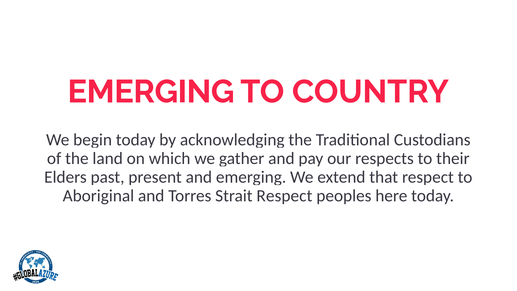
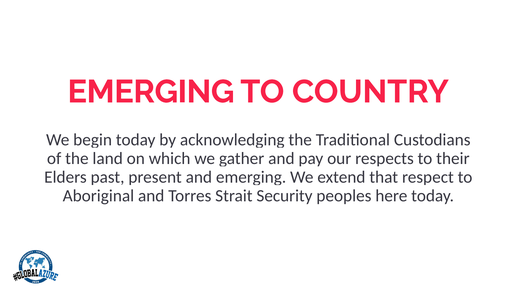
Strait Respect: Respect -> Security
